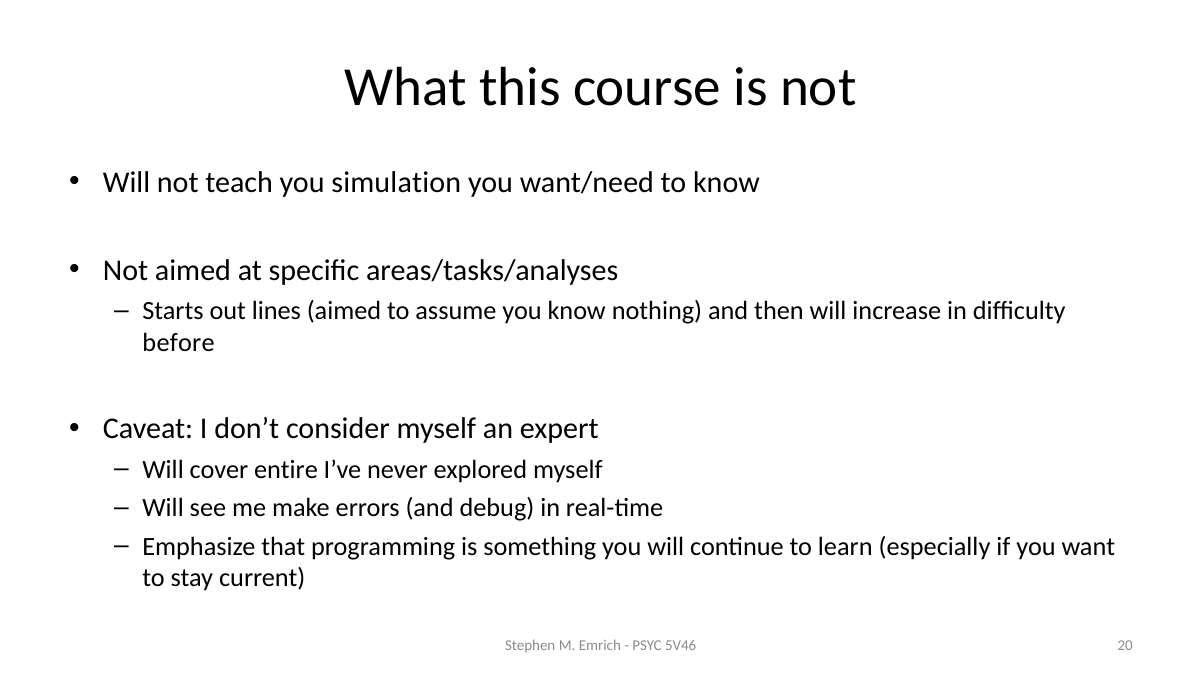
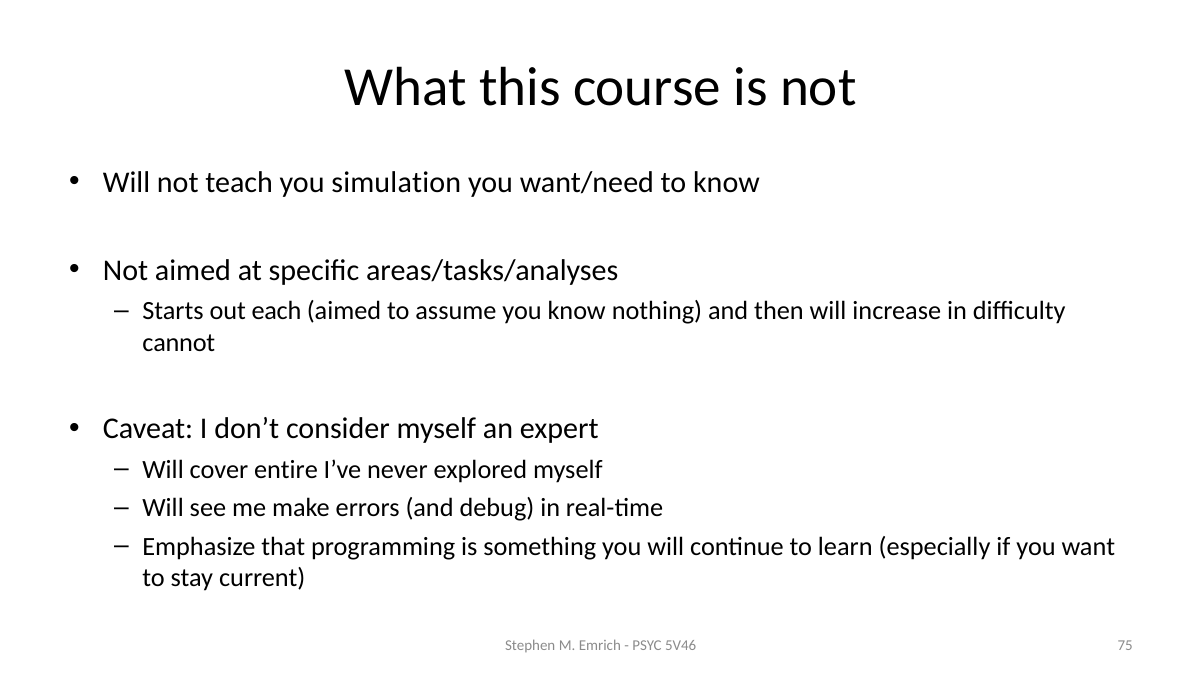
lines: lines -> each
before: before -> cannot
20: 20 -> 75
